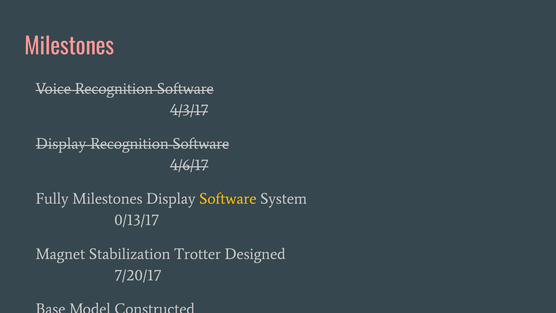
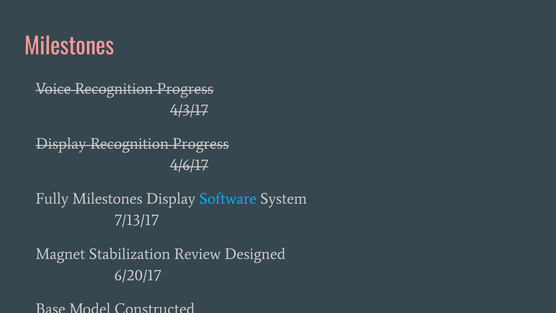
Voice Recognition Software: Software -> Progress
Software at (201, 144): Software -> Progress
Software at (228, 199) colour: yellow -> light blue
0/13/17: 0/13/17 -> 7/13/17
Trotter: Trotter -> Review
7/20/17: 7/20/17 -> 6/20/17
